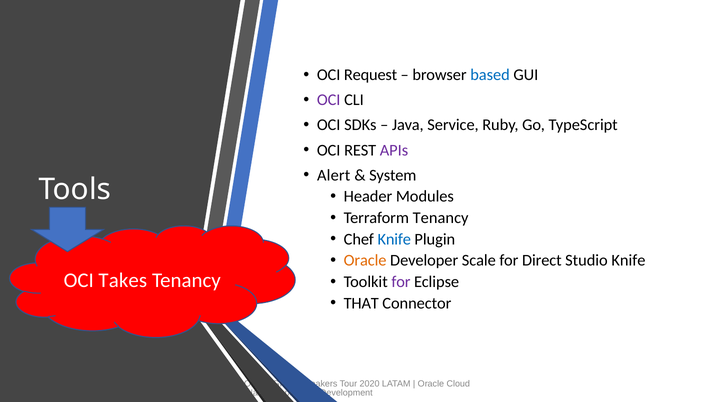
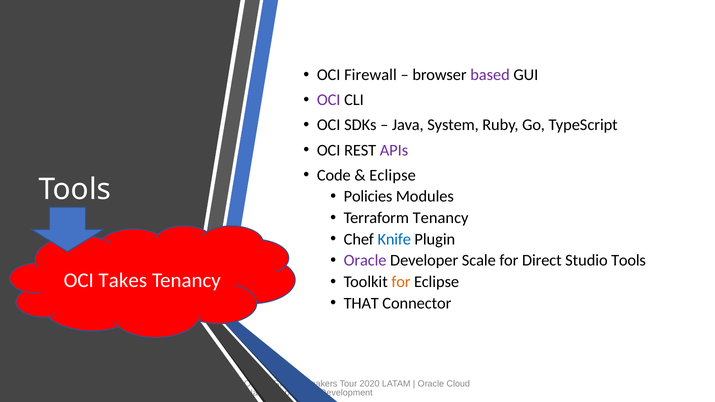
Request: Request -> Firewall
based colour: blue -> purple
Service: Service -> System
Alert: Alert -> Code
System at (393, 175): System -> Eclipse
Header: Header -> Policies
Oracle at (365, 261) colour: orange -> purple
Studio Knife: Knife -> Tools
for at (401, 282) colour: purple -> orange
